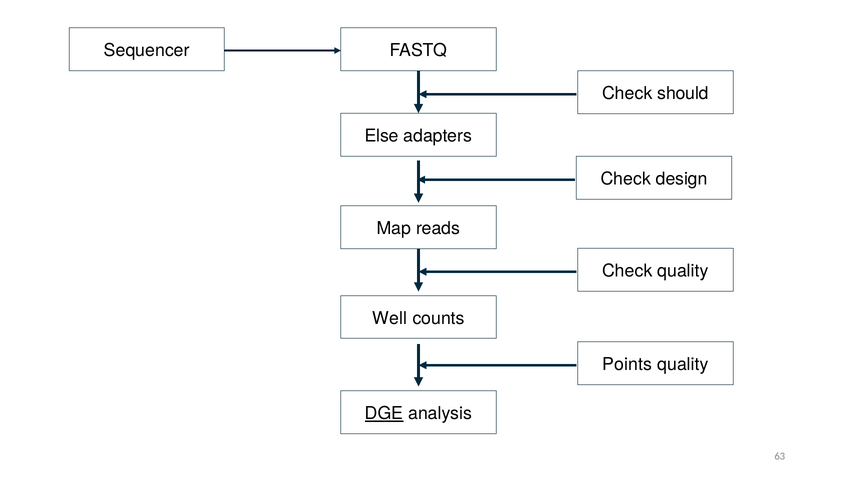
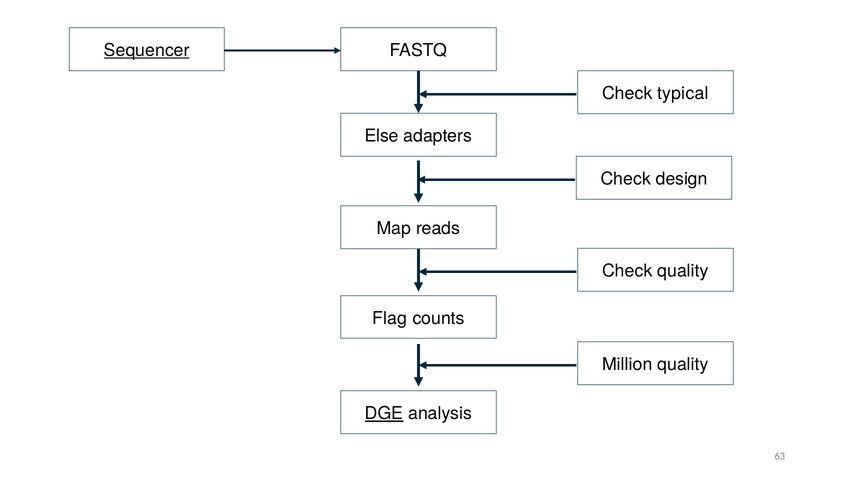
Sequencer underline: none -> present
should: should -> typical
Well: Well -> Flag
Points: Points -> Million
